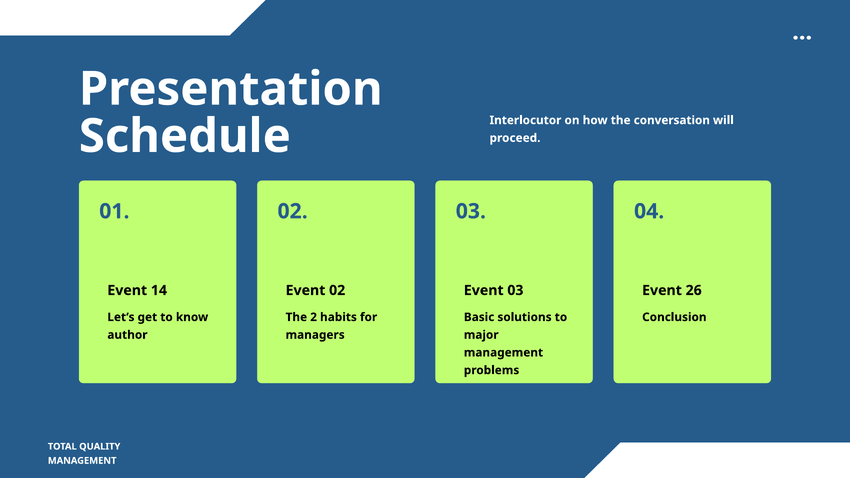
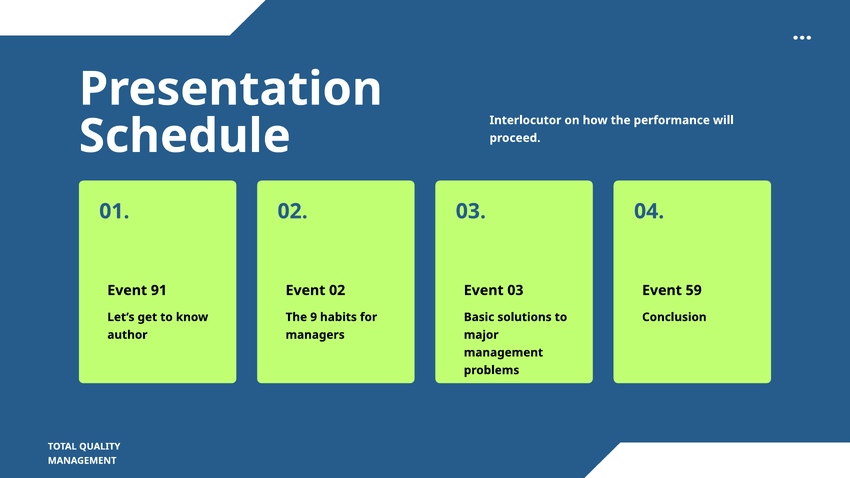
conversation: conversation -> performance
14: 14 -> 91
26: 26 -> 59
2: 2 -> 9
